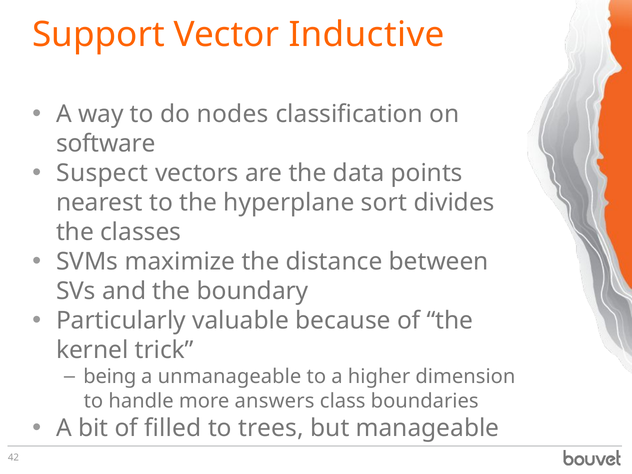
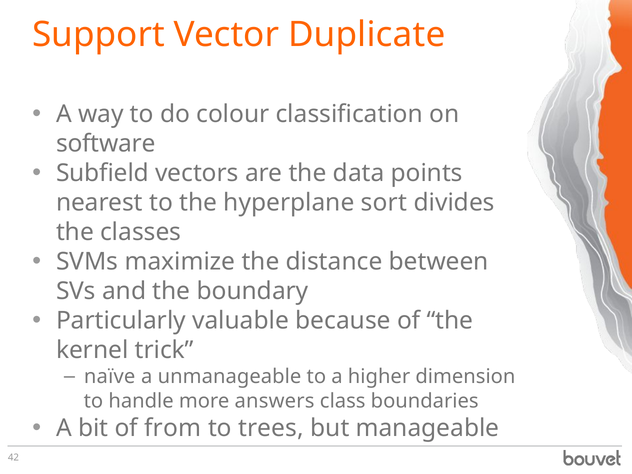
Inductive: Inductive -> Duplicate
nodes: nodes -> colour
Suspect: Suspect -> Subfield
being: being -> naïve
filled: filled -> from
